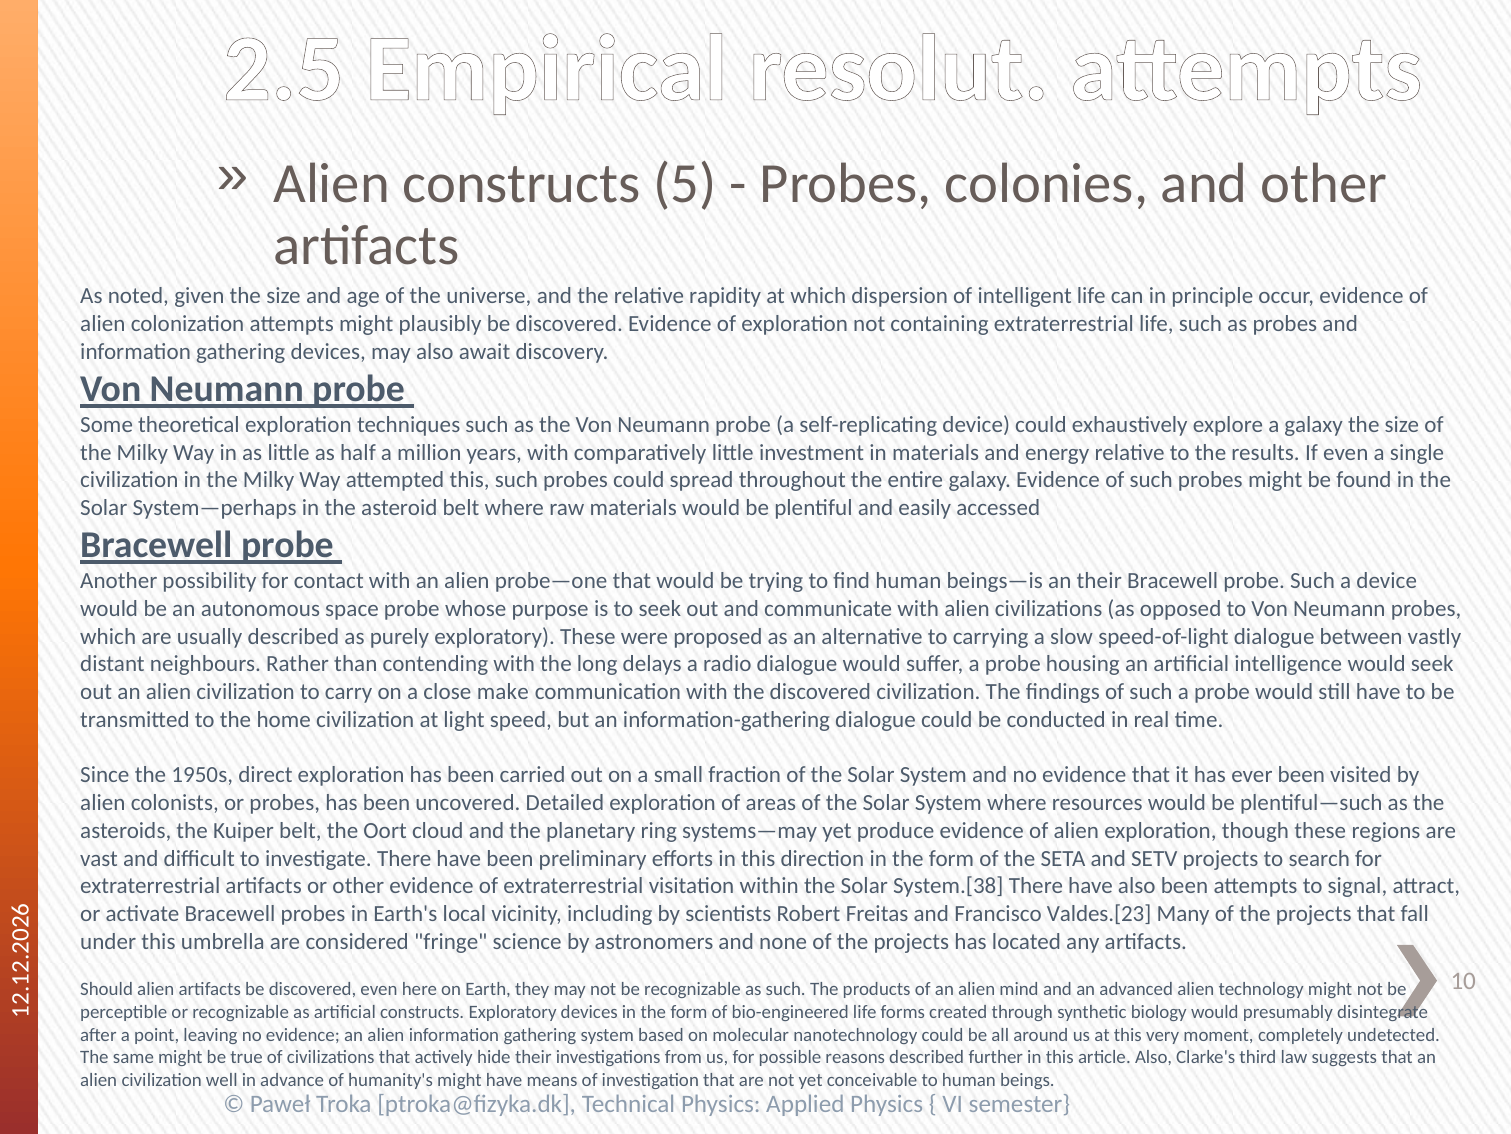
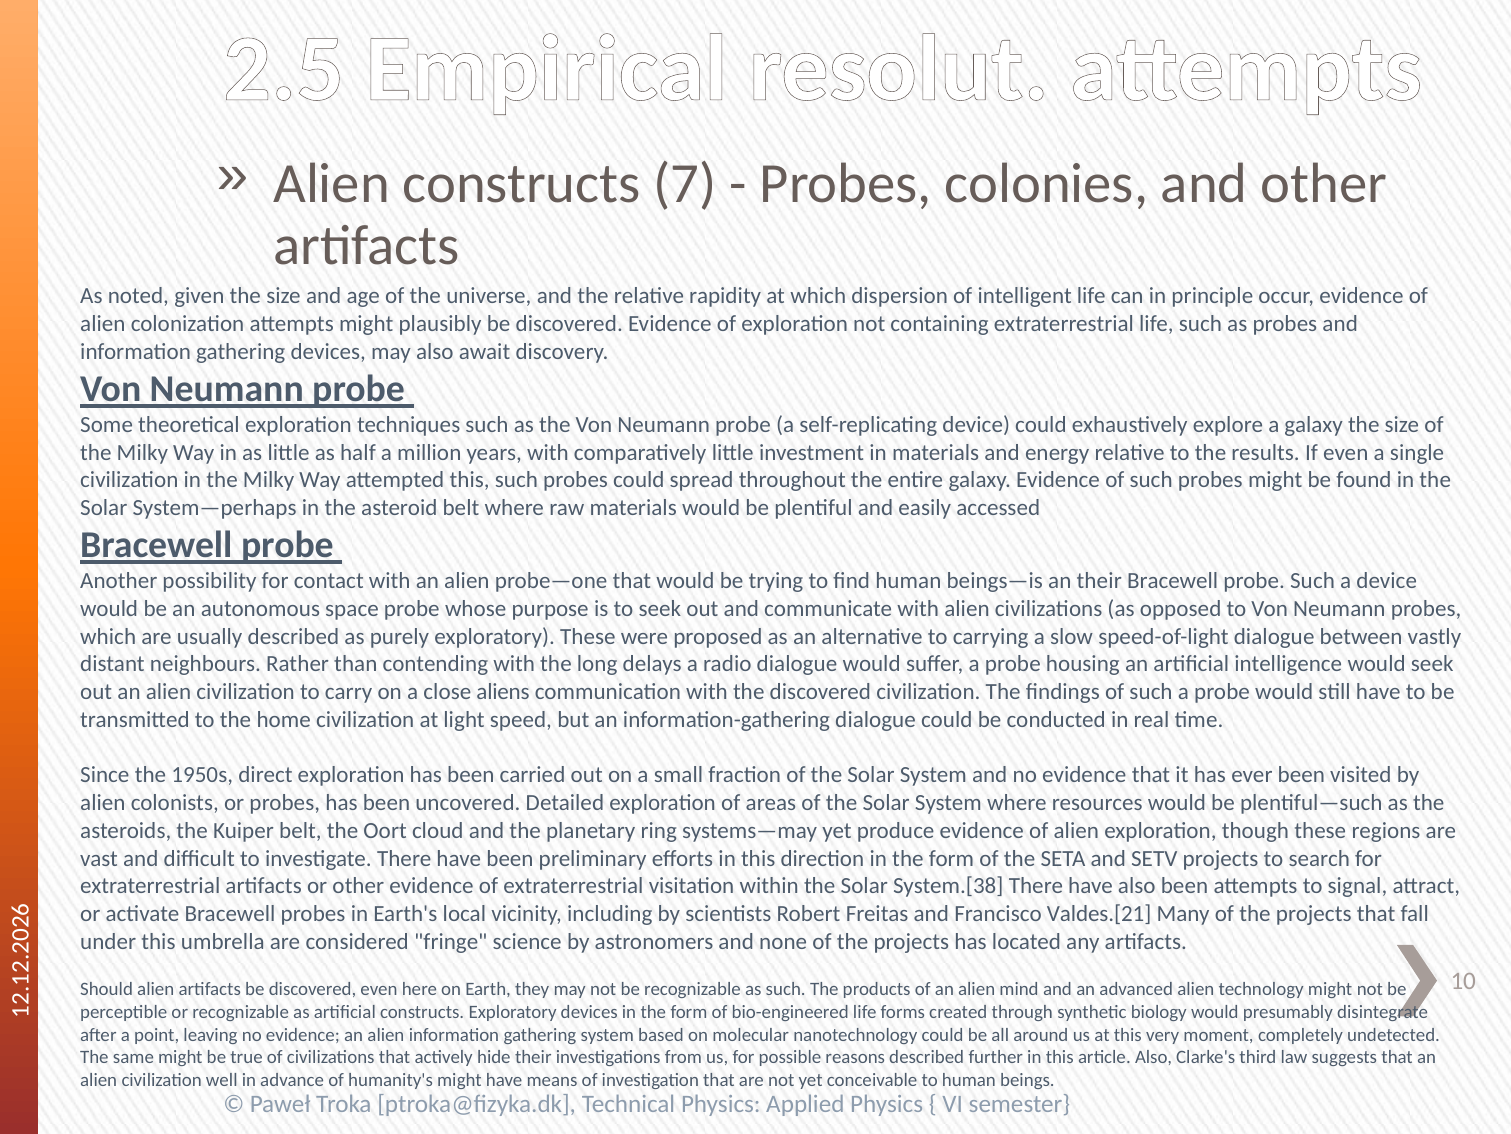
5: 5 -> 7
make: make -> aliens
Valdes.[23: Valdes.[23 -> Valdes.[21
